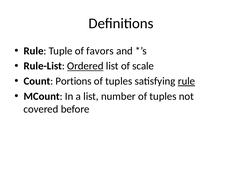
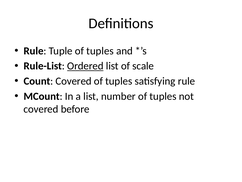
Tuple of favors: favors -> tuples
Count Portions: Portions -> Covered
rule at (186, 81) underline: present -> none
